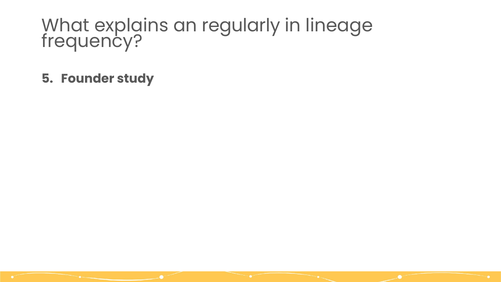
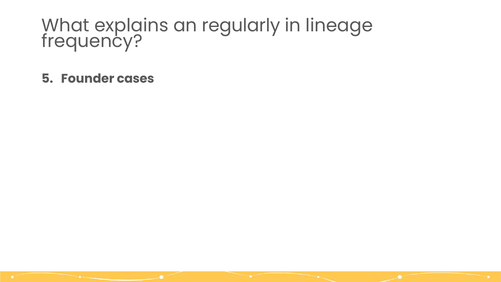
study: study -> cases
